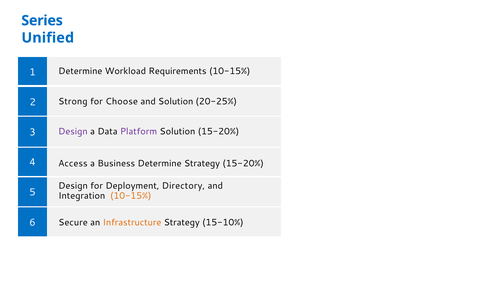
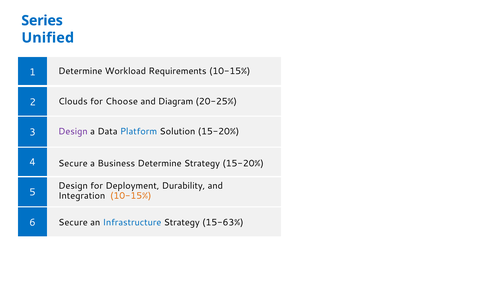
Strong: Strong -> Clouds
and Solution: Solution -> Diagram
Platform colour: purple -> blue
4 Access: Access -> Secure
Directory: Directory -> Durability
Infrastructure colour: orange -> blue
15-10%: 15-10% -> 15-63%
